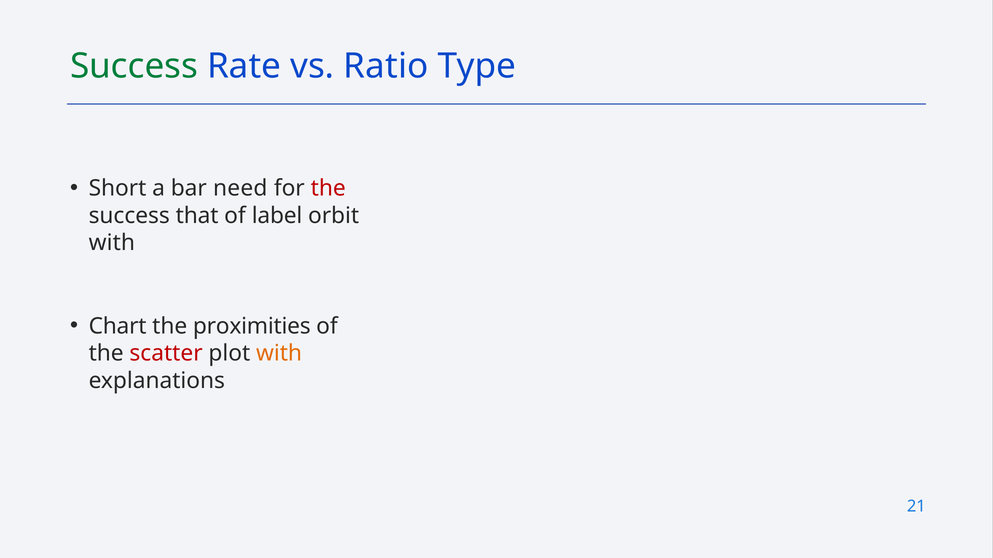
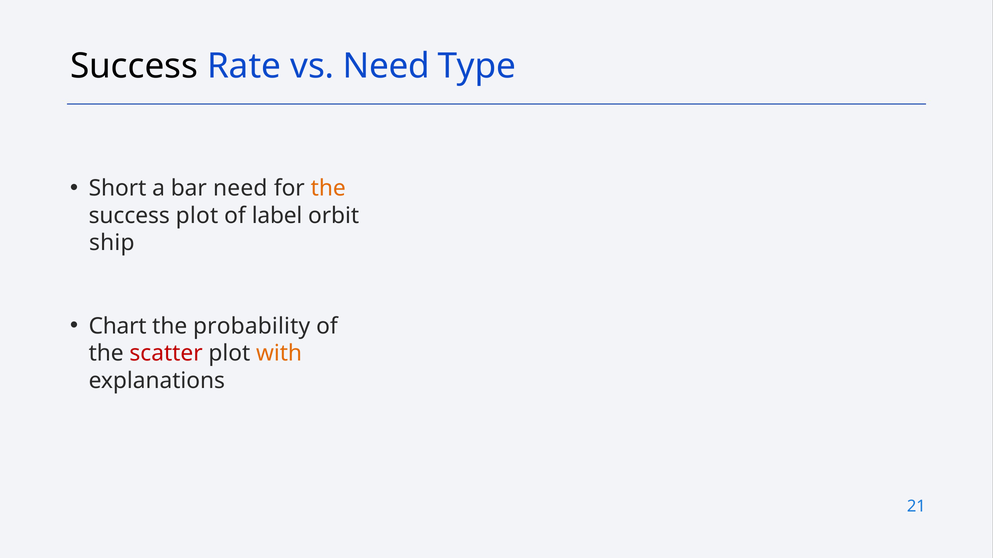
Success at (134, 66) colour: green -> black
vs Ratio: Ratio -> Need
the at (328, 188) colour: red -> orange
success that: that -> plot
with at (112, 243): with -> ship
proximities: proximities -> probability
